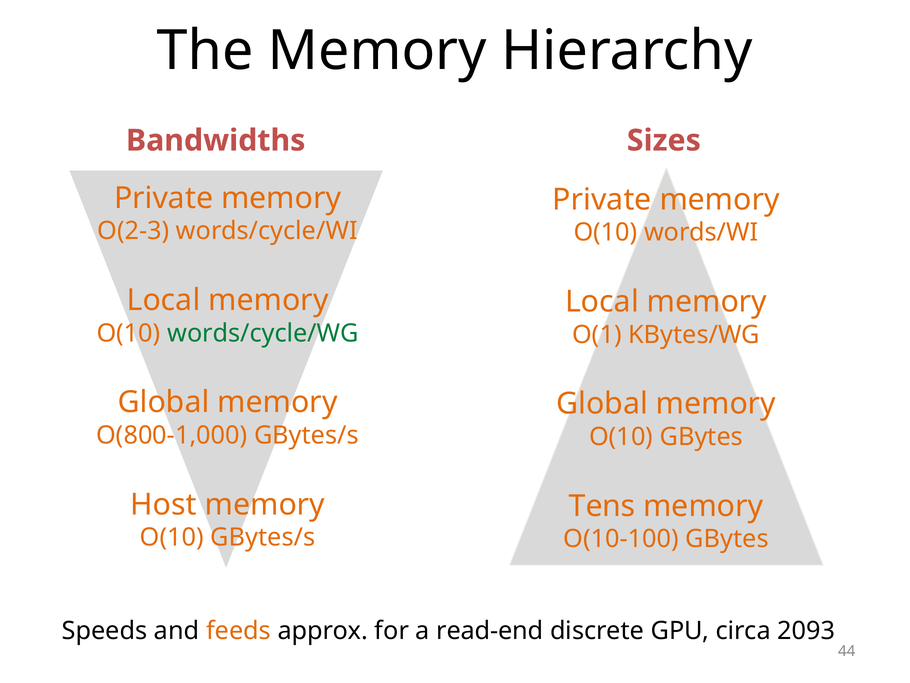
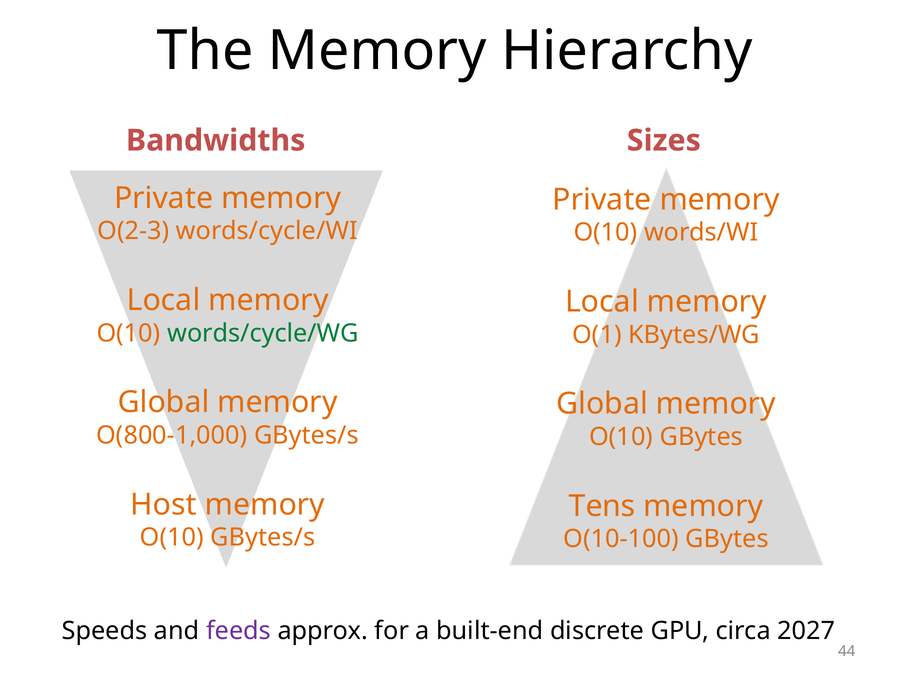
feeds colour: orange -> purple
read-end: read-end -> built-end
2093: 2093 -> 2027
